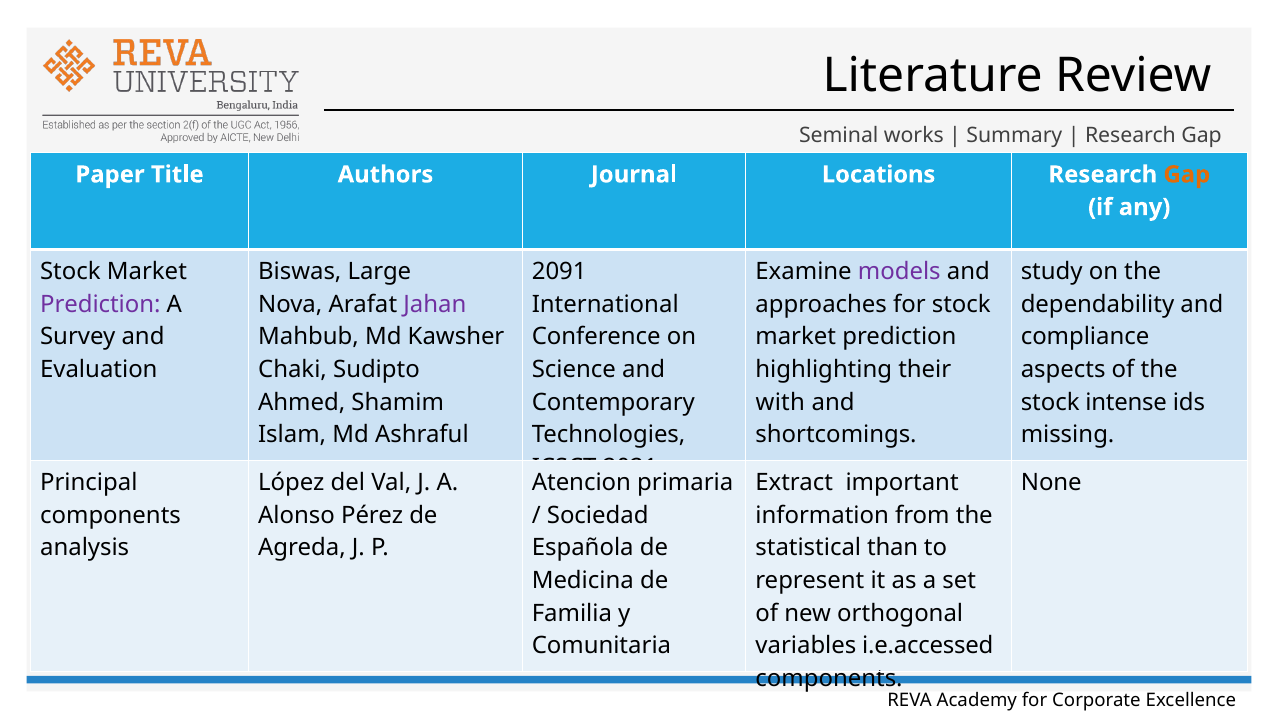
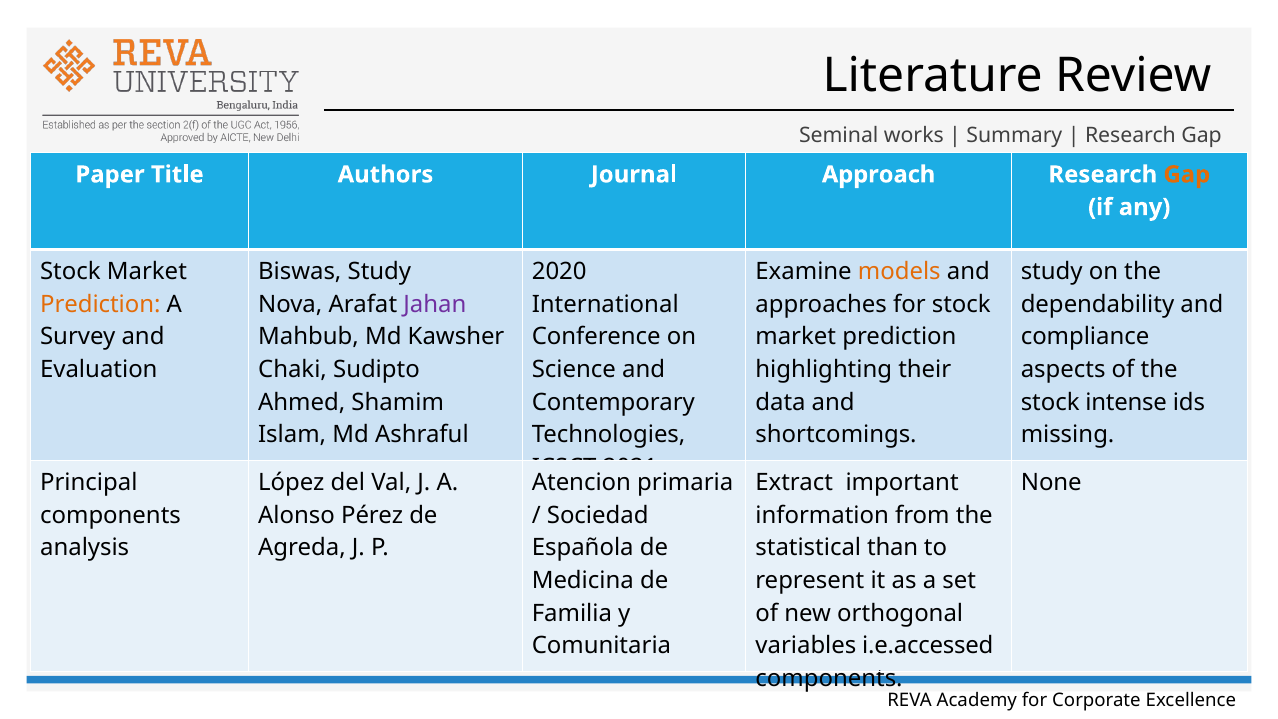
Locations: Locations -> Approach
Biswas Large: Large -> Study
2091: 2091 -> 2020
models colour: purple -> orange
Prediction at (100, 304) colour: purple -> orange
with: with -> data
